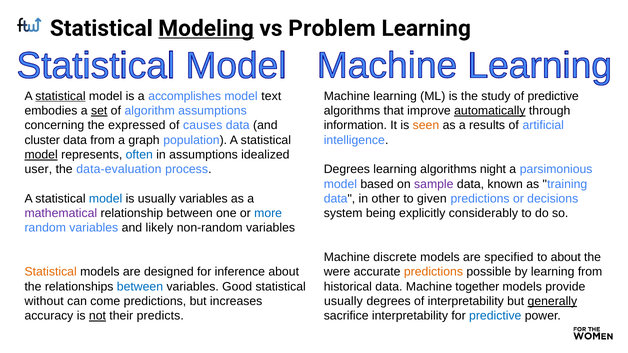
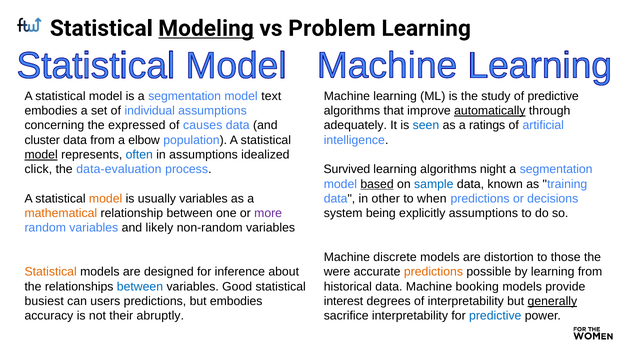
statistical at (60, 96) underline: present -> none
is a accomplishes: accomplishes -> segmentation
set underline: present -> none
algorithm: algorithm -> individual
information: information -> adequately
seen colour: orange -> blue
results: results -> ratings
graph: graph -> elbow
user: user -> click
Degrees at (347, 169): Degrees -> Survived
parsimonious at (556, 169): parsimonious -> segmentation
based underline: none -> present
sample colour: purple -> blue
model at (106, 199) colour: blue -> orange
given: given -> when
mathematical colour: purple -> orange
more colour: blue -> purple
explicitly considerably: considerably -> assumptions
specified: specified -> distortion
to about: about -> those
together: together -> booking
without: without -> busiest
come: come -> users
but increases: increases -> embodies
usually at (343, 301): usually -> interest
not underline: present -> none
predicts: predicts -> abruptly
